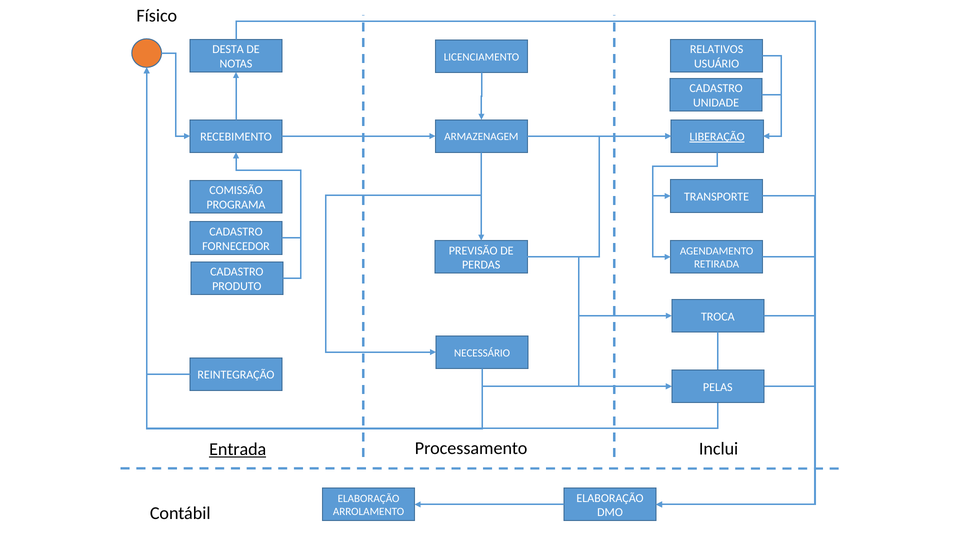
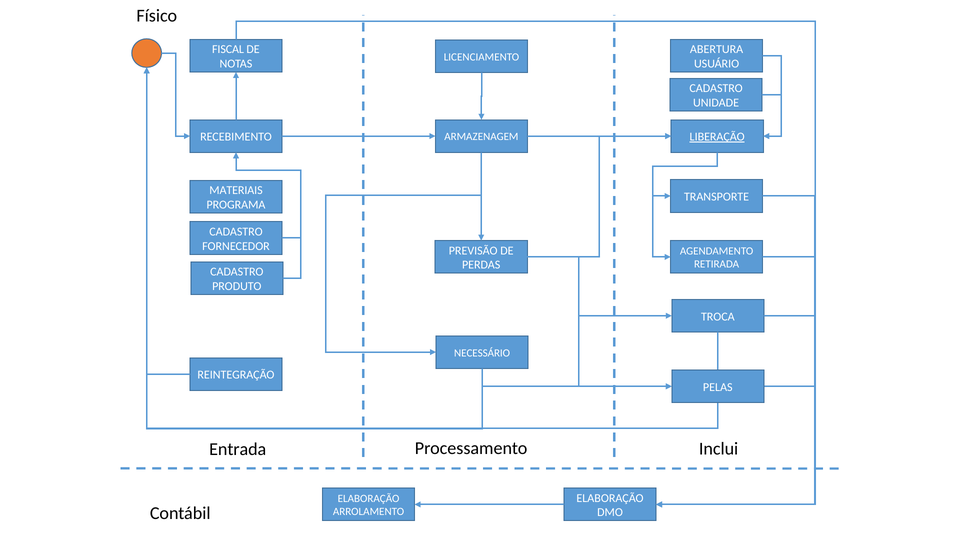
DESTA: DESTA -> FISCAL
RELATIVOS: RELATIVOS -> ABERTURA
COMISSÃO: COMISSÃO -> MATERIAIS
Entrada underline: present -> none
